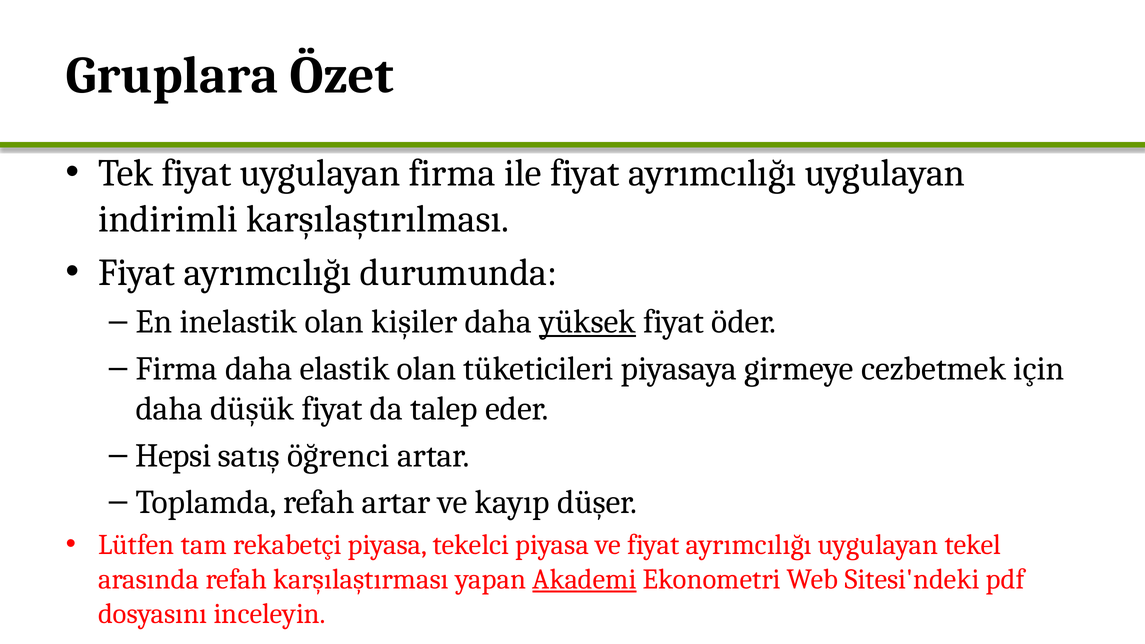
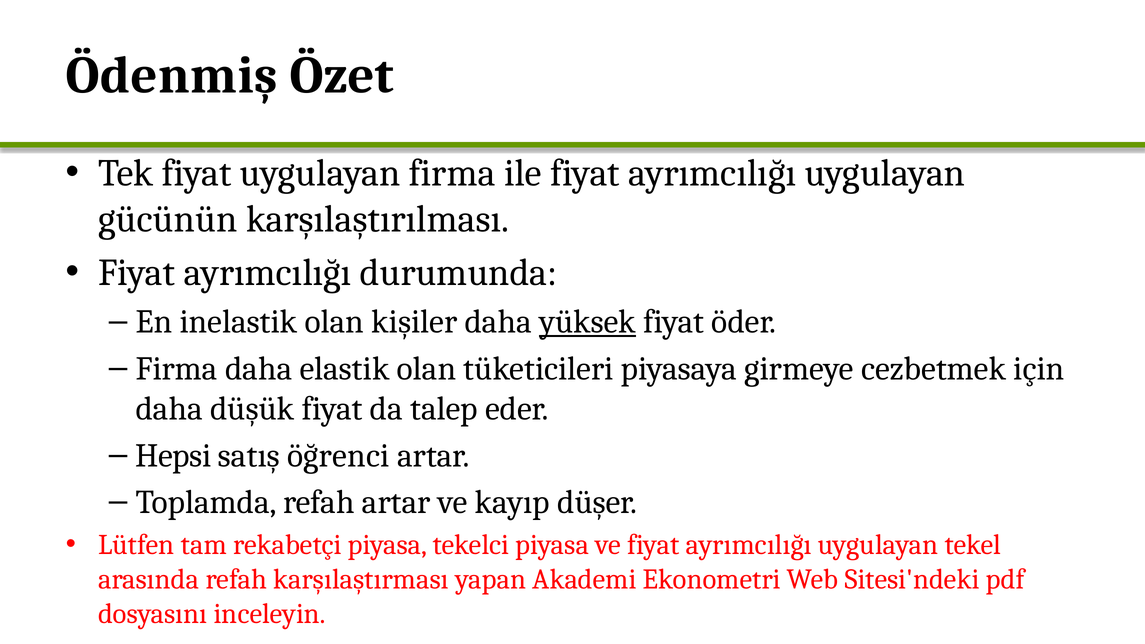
Gruplara: Gruplara -> Ödenmiş
indirimli: indirimli -> gücünün
Akademi underline: present -> none
